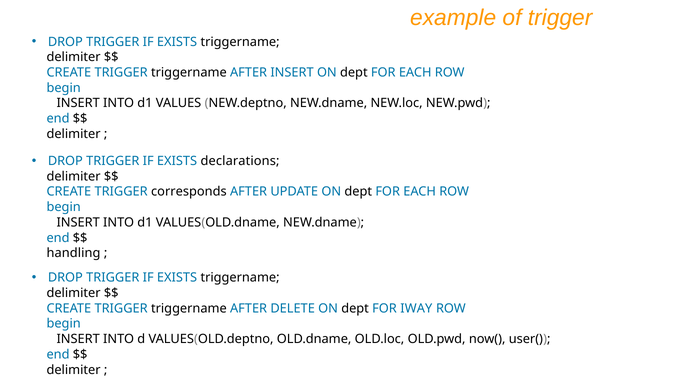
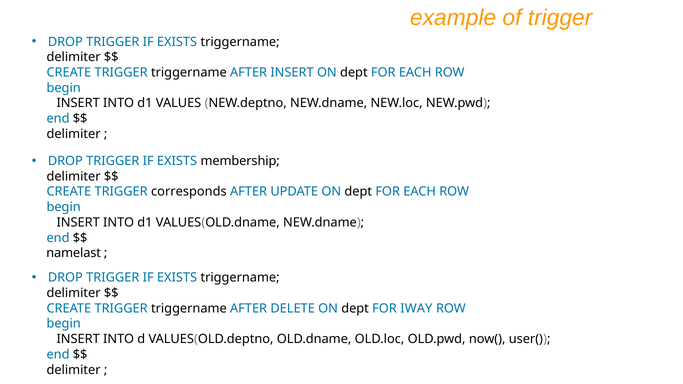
declarations: declarations -> membership
handling: handling -> namelast
